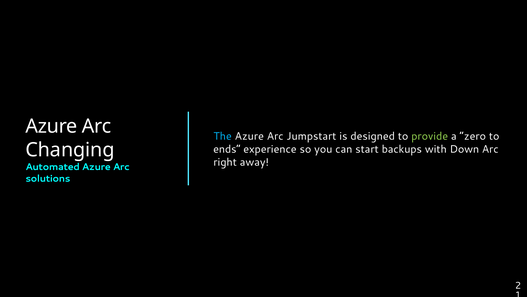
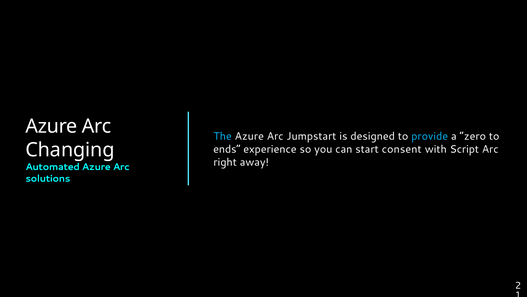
provide colour: light green -> light blue
backups: backups -> consent
Down: Down -> Script
